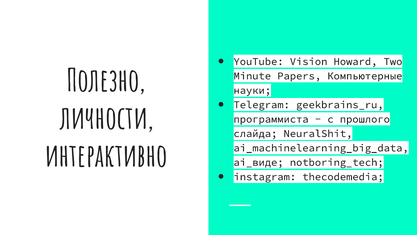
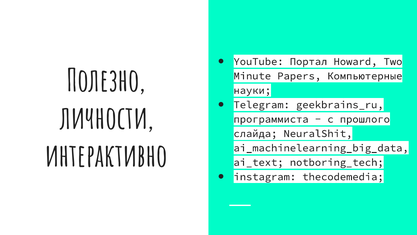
Vision: Vision -> Портал
ai_виде: ai_виде -> ai_text
